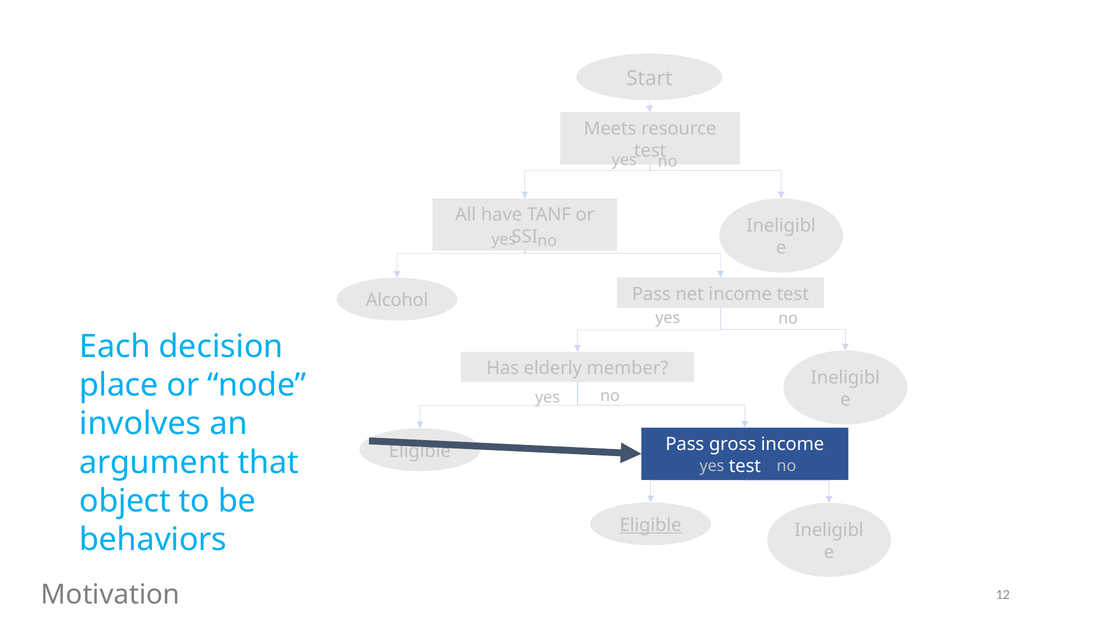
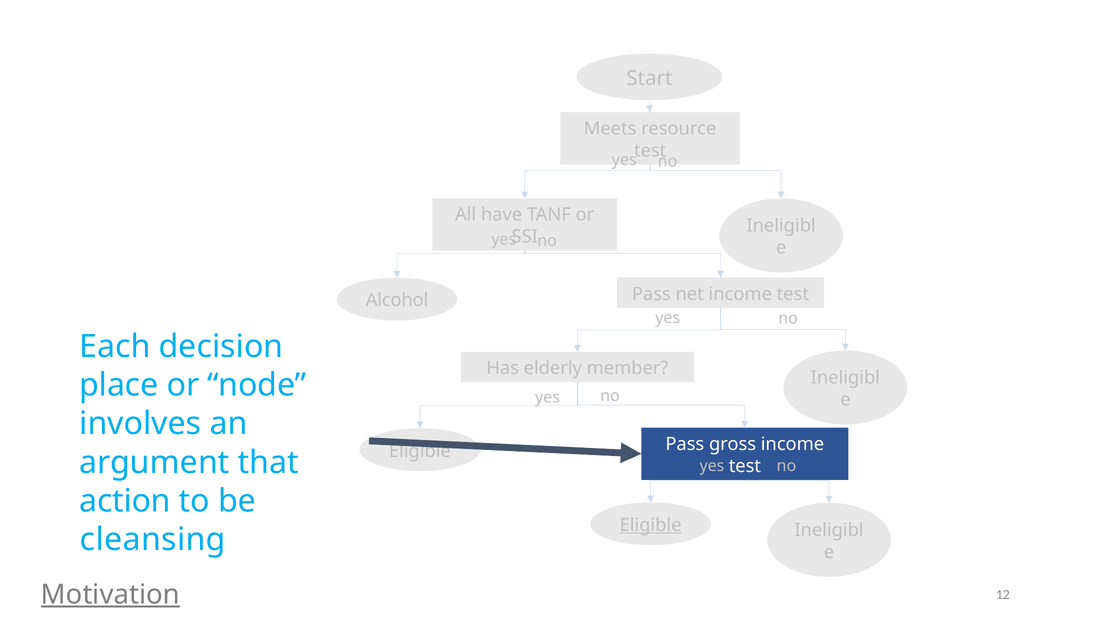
object: object -> action
behaviors: behaviors -> cleansing
Motivation underline: none -> present
